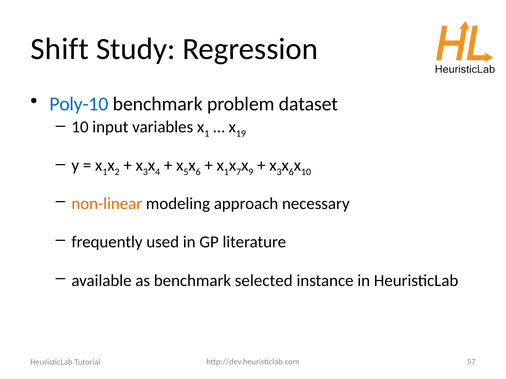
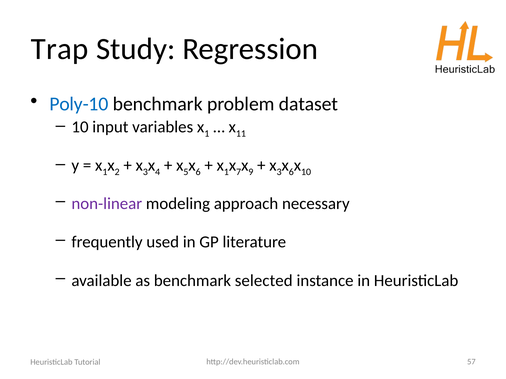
Shift: Shift -> Trap
19: 19 -> 11
non-linear colour: orange -> purple
